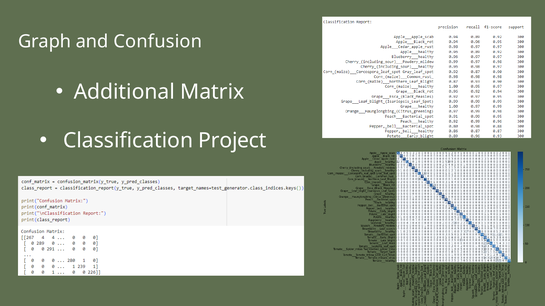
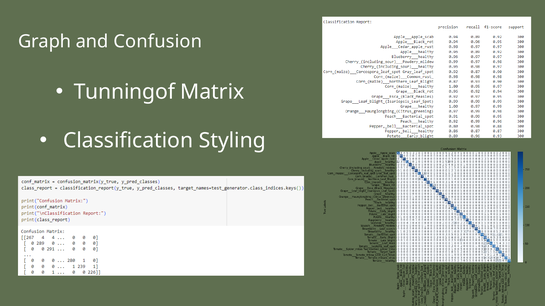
Additional: Additional -> Tunningof
Project: Project -> Styling
